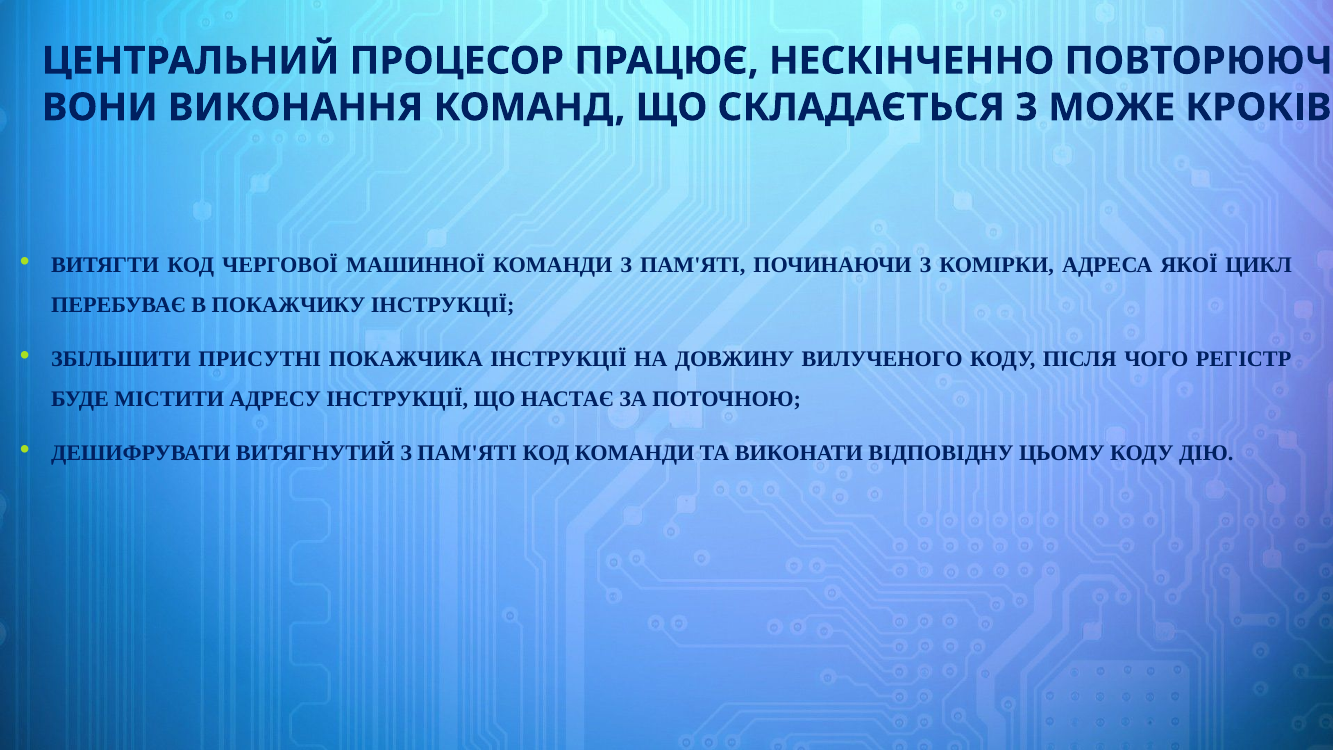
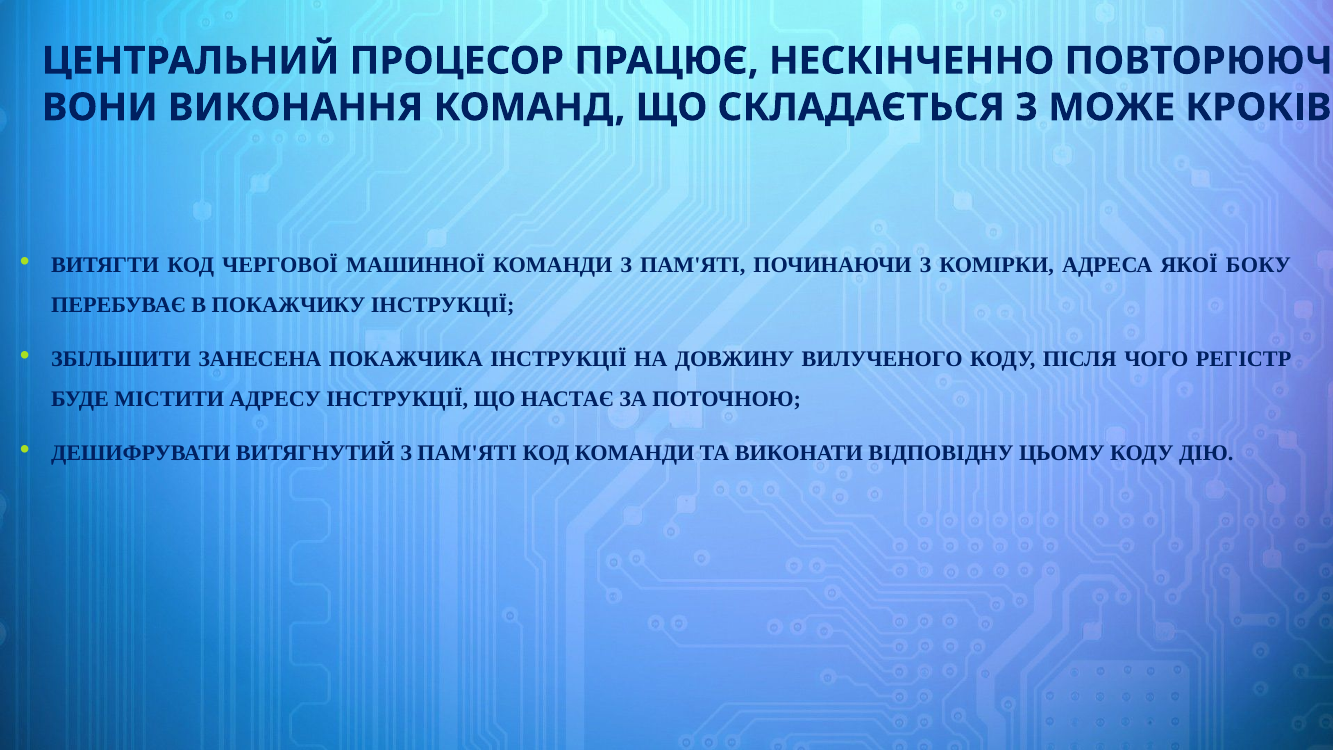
ЦИКЛ: ЦИКЛ -> БОКУ
ПРИСУТНІ: ПРИСУТНІ -> ЗАНЕСЕНА
